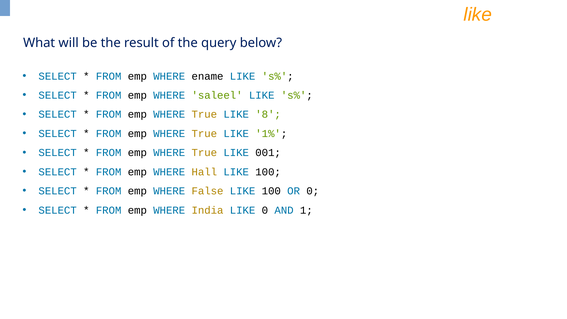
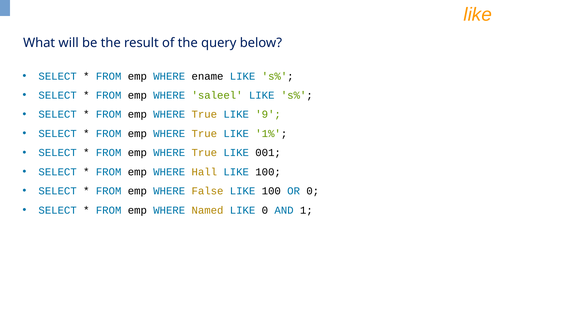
8: 8 -> 9
India: India -> Named
